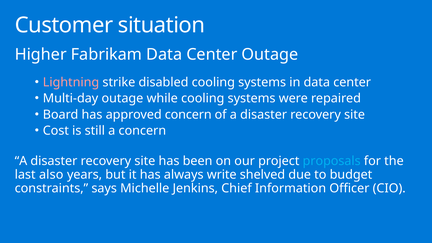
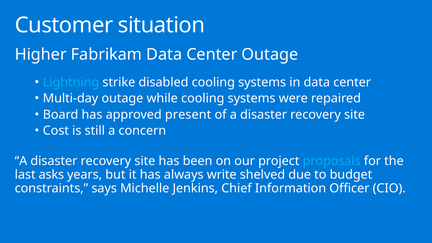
Lightning colour: pink -> light blue
approved concern: concern -> present
also: also -> asks
